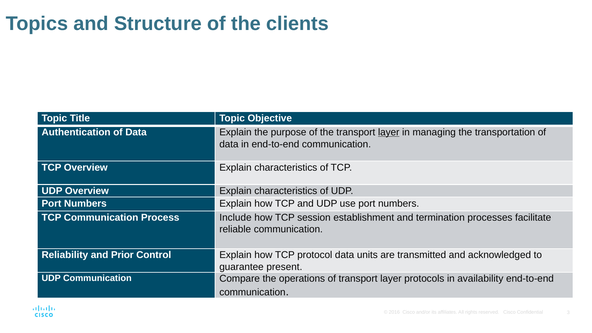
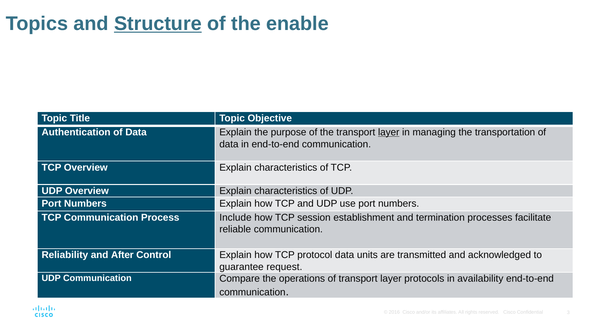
Structure underline: none -> present
clients: clients -> enable
Prior: Prior -> After
present: present -> request
